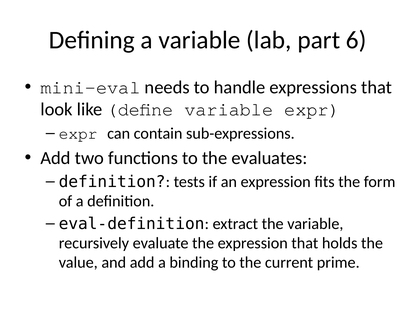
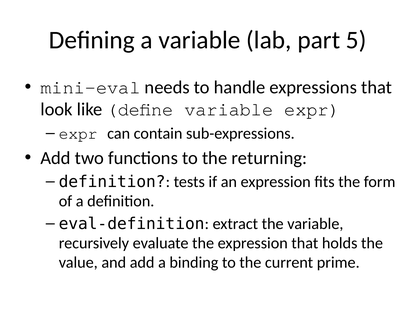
6: 6 -> 5
evaluates: evaluates -> returning
